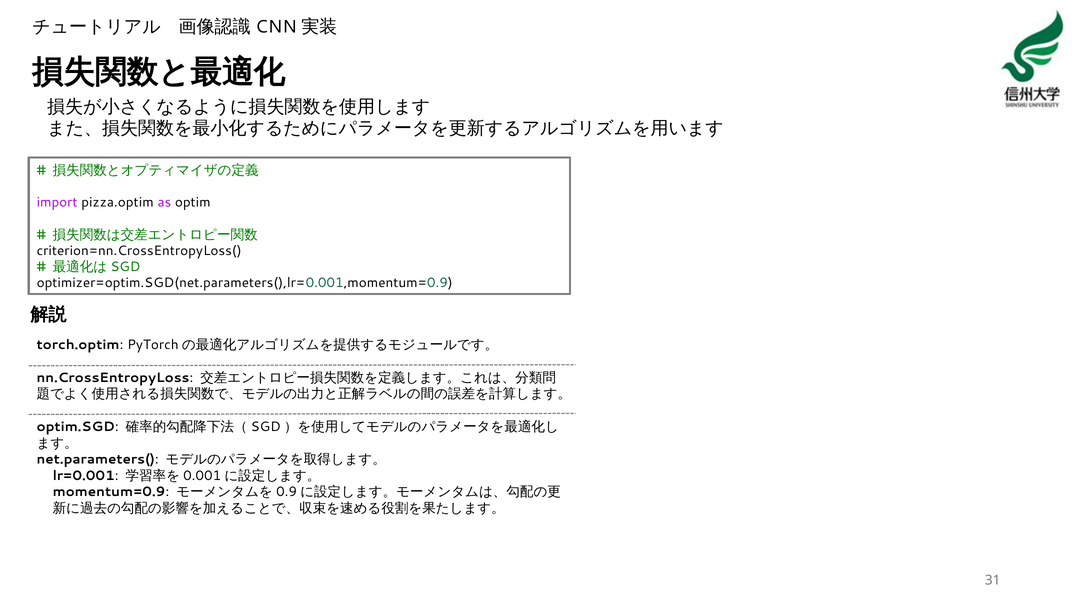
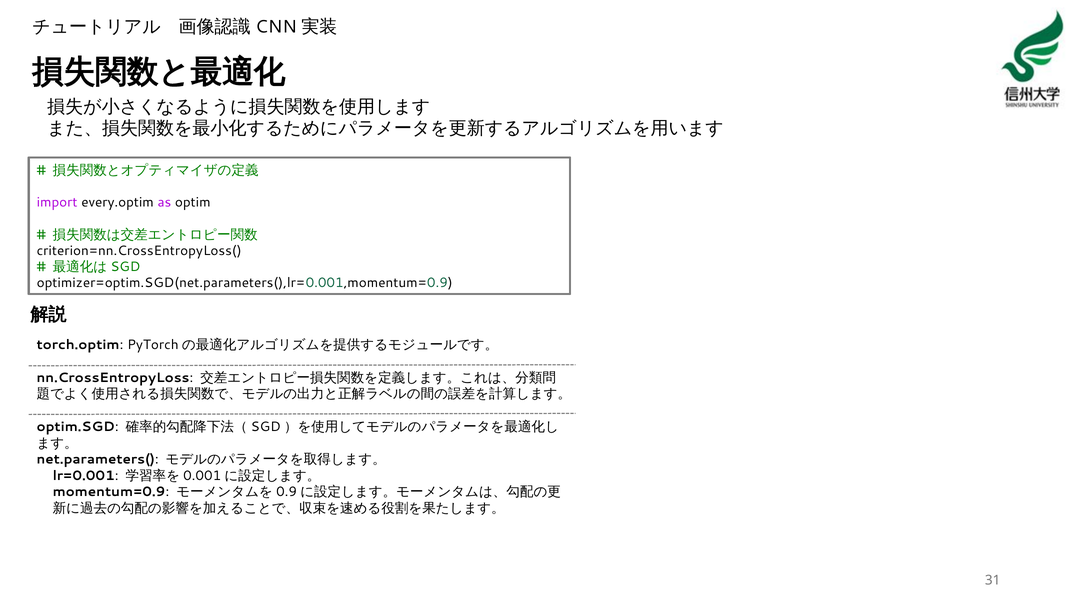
pizza.optim: pizza.optim -> every.optim
